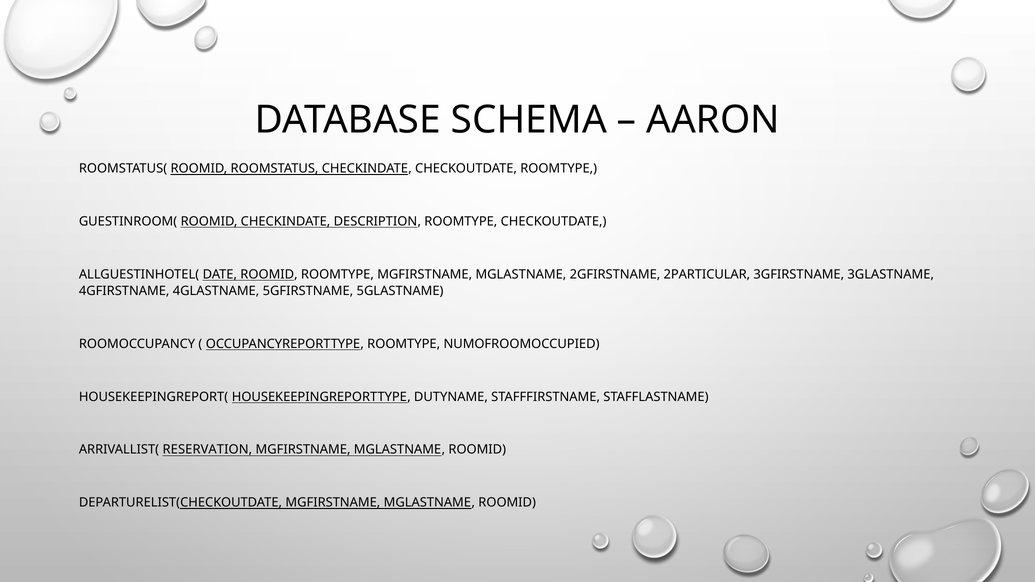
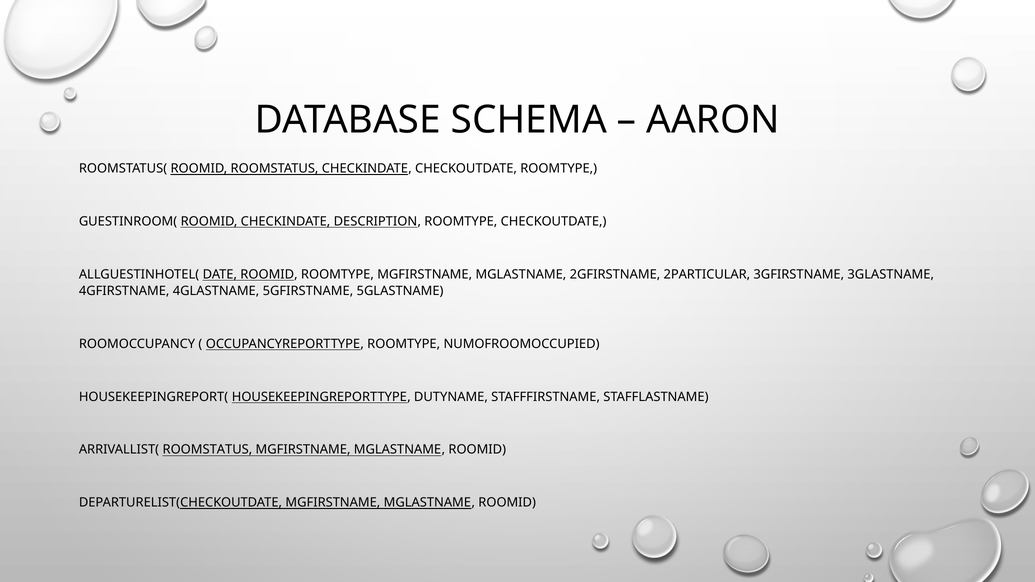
ARRIVALLIST( RESERVATION: RESERVATION -> ROOMSTATUS
